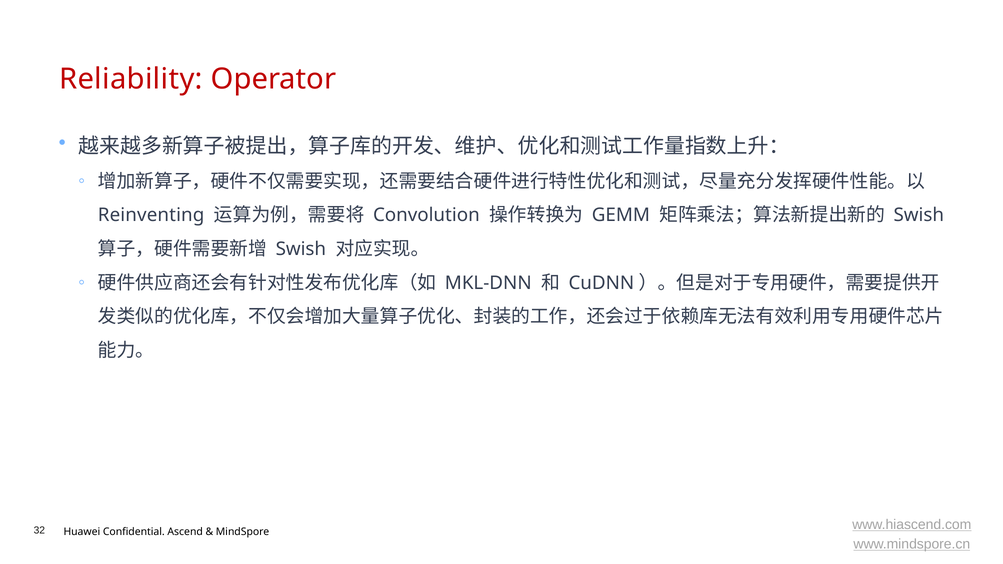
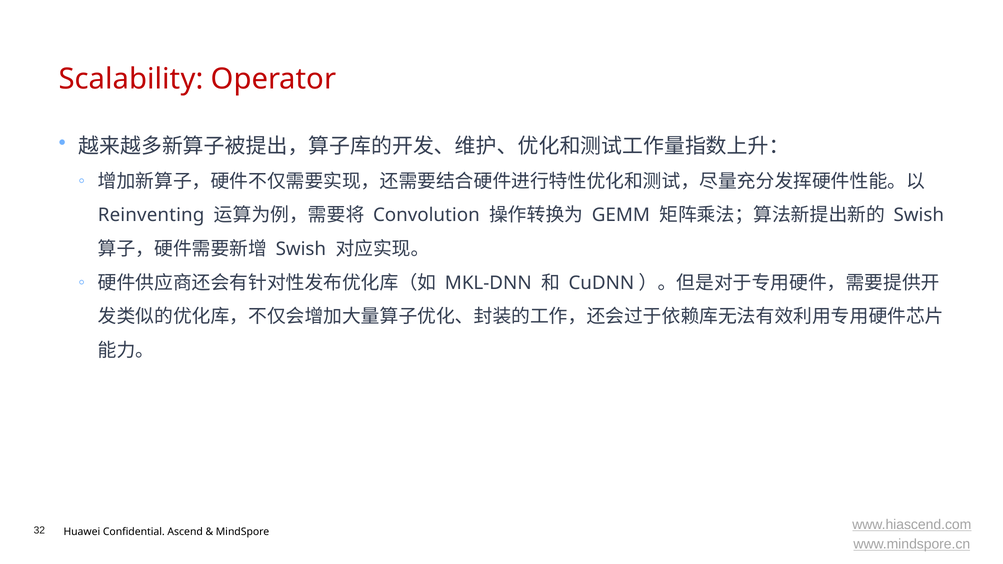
Reliability: Reliability -> Scalability
